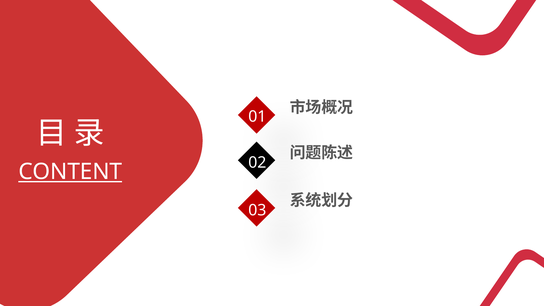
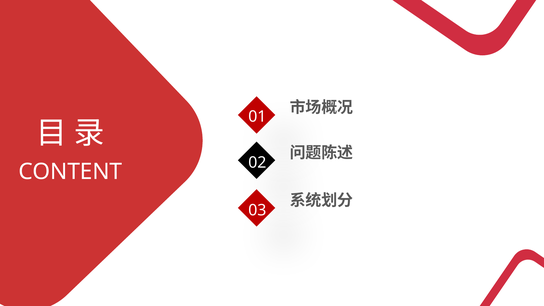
CONTENT underline: present -> none
